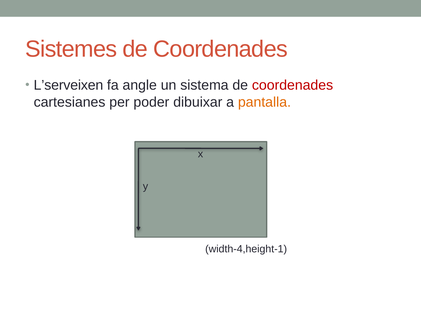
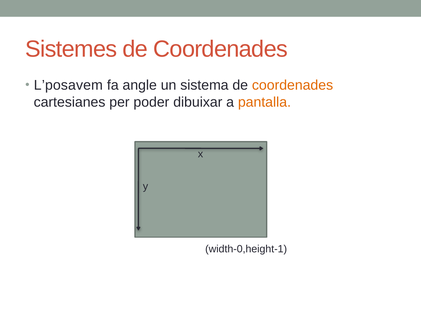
L’serveixen: L’serveixen -> L’posavem
coordenades at (293, 85) colour: red -> orange
width-4,height-1: width-4,height-1 -> width-0,height-1
